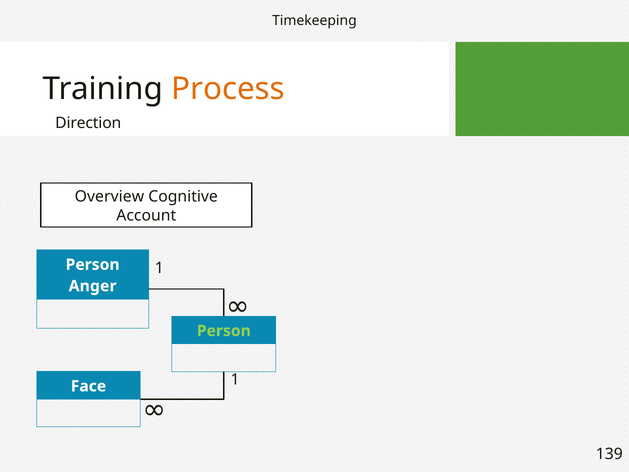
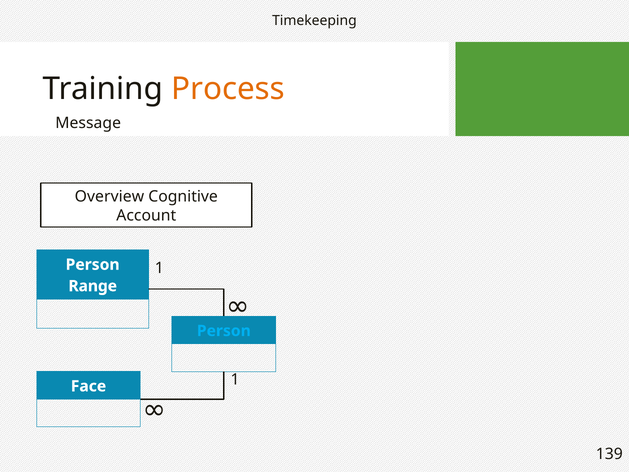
Direction: Direction -> Message
Anger: Anger -> Range
Person at (224, 331) colour: light green -> light blue
